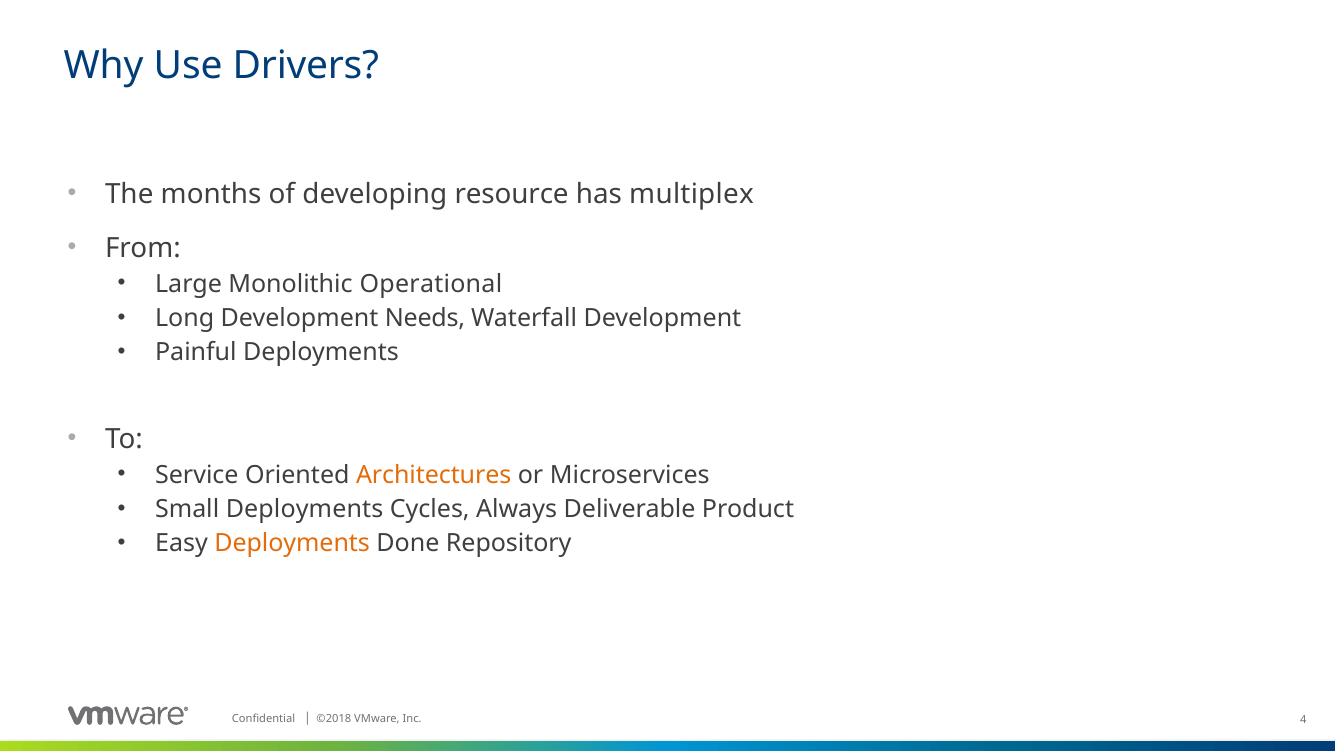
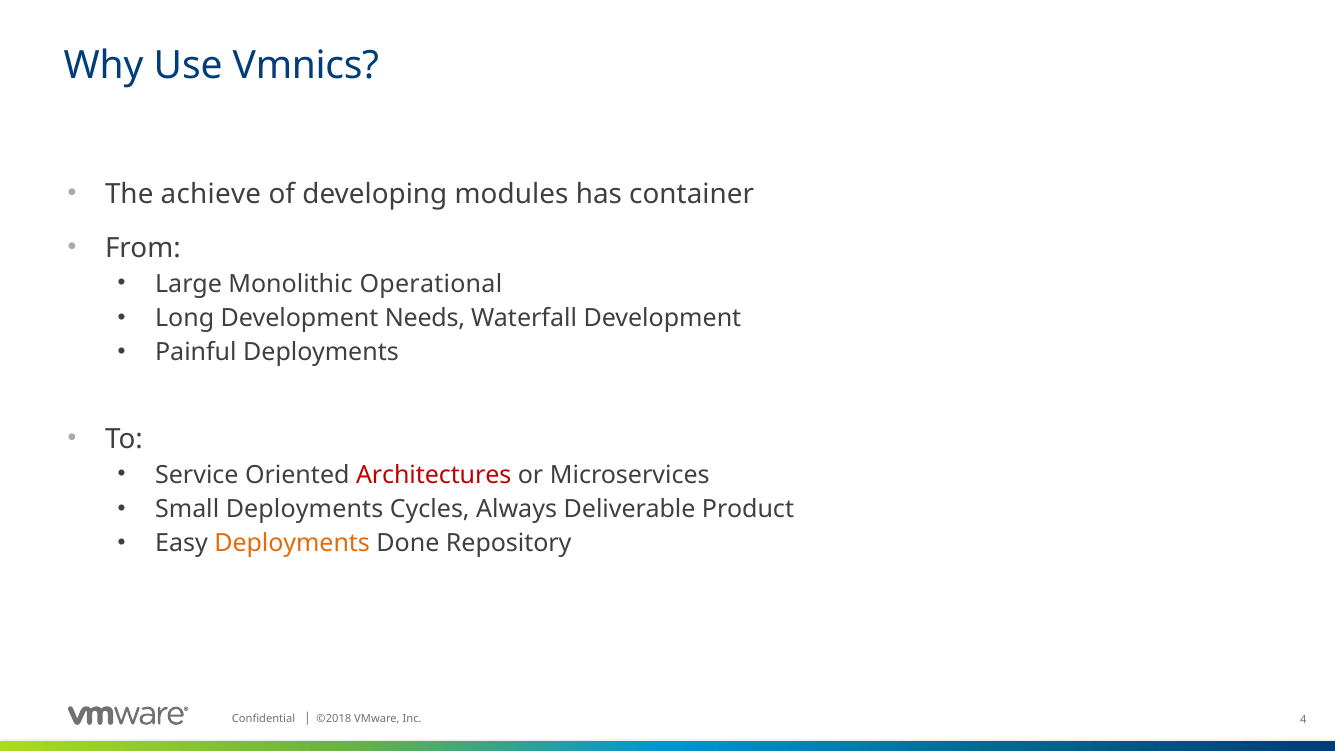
Drivers: Drivers -> Vmnics
months: months -> achieve
resource: resource -> modules
multiplex: multiplex -> container
Architectures colour: orange -> red
